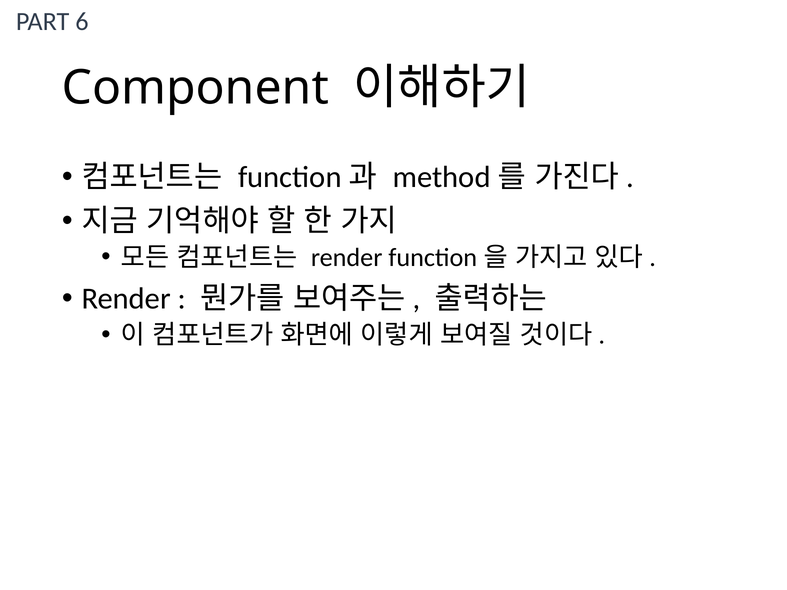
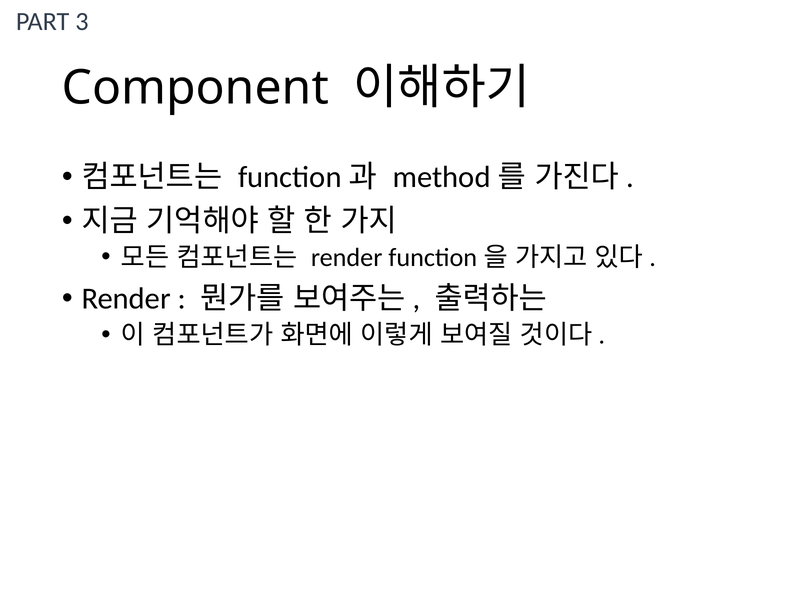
6: 6 -> 3
